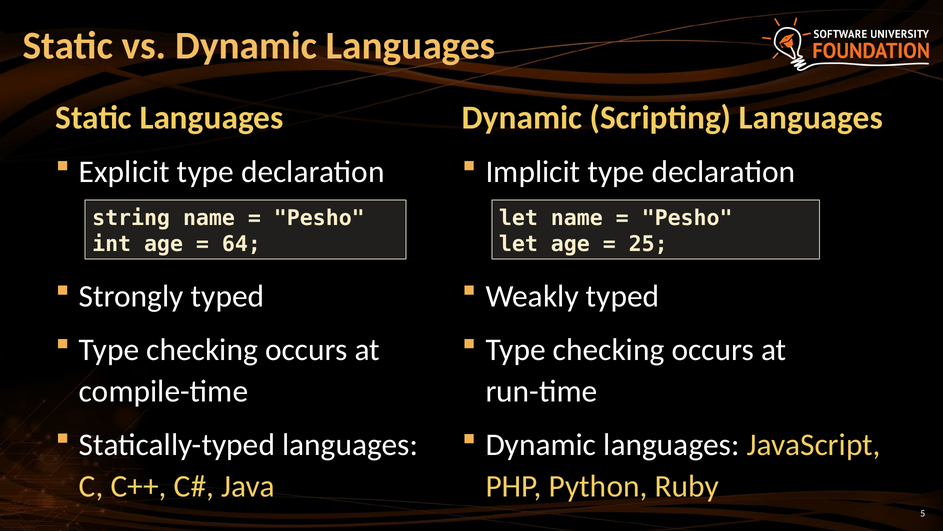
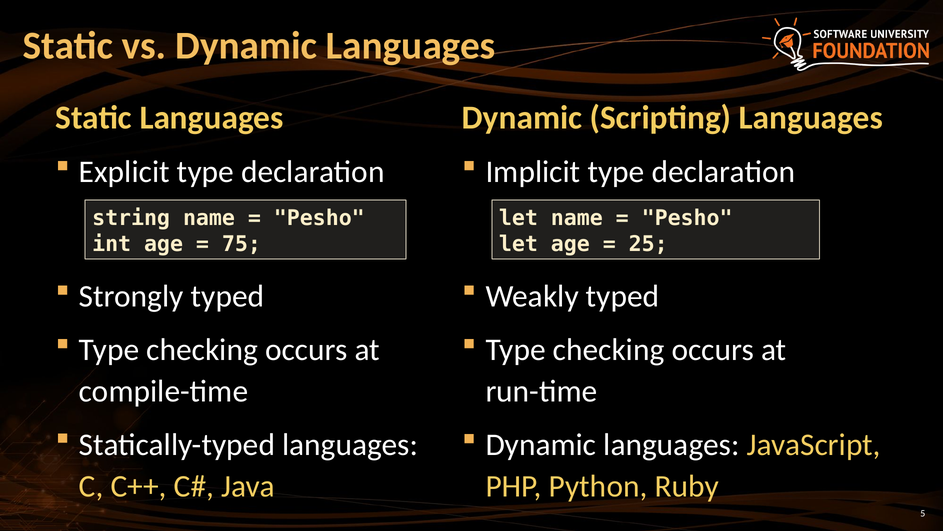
64: 64 -> 75
